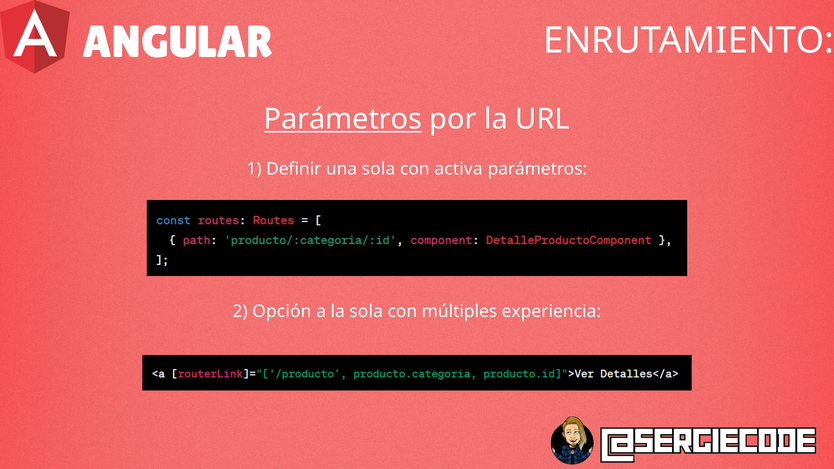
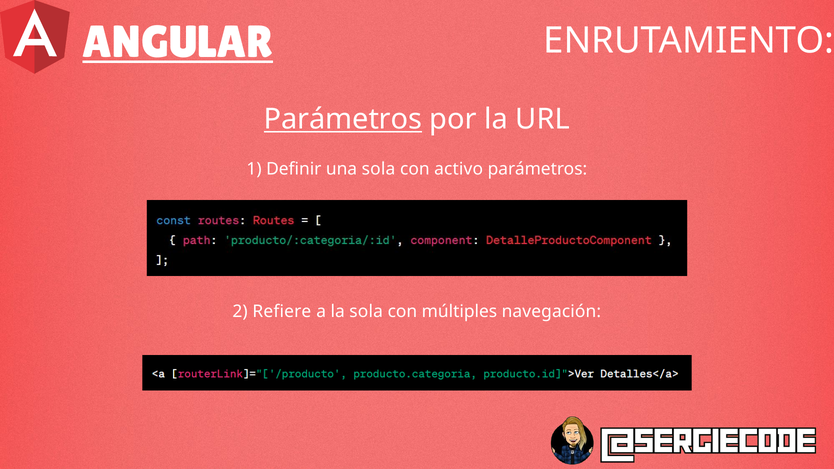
ANGULAR underline: none -> present
activa: activa -> activo
Opción: Opción -> Refiere
experiencia: experiencia -> navegación
